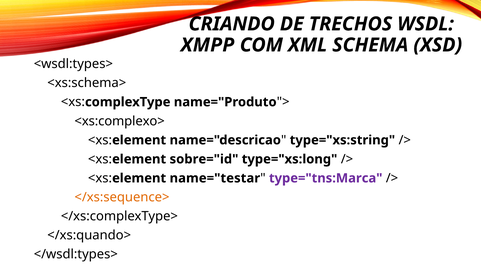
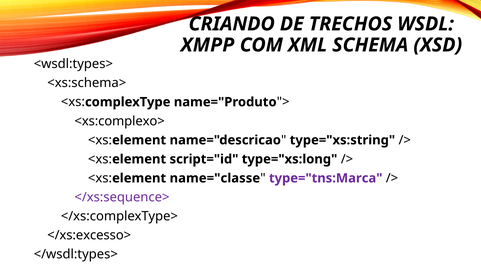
sobre="id: sobre="id -> script="id
name="testar: name="testar -> name="classe
</xs:sequence> colour: orange -> purple
</xs:quando>: </xs:quando> -> </xs:excesso>
